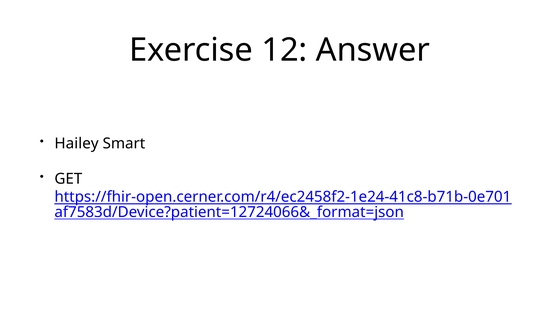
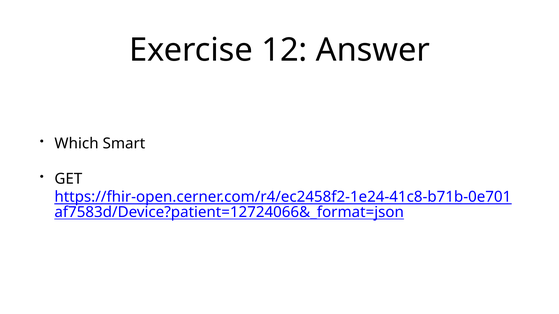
Hailey: Hailey -> Which
